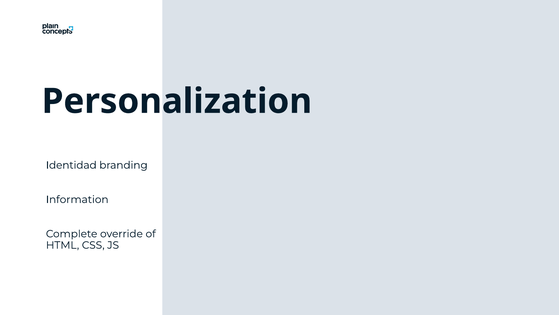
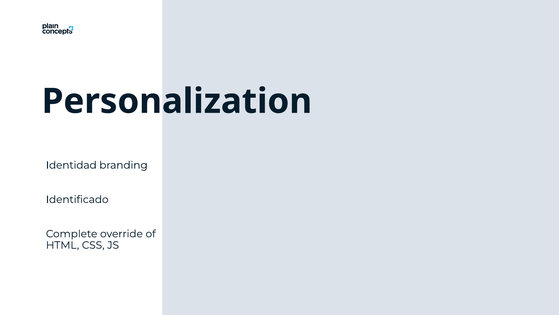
Information: Information -> Identificado
